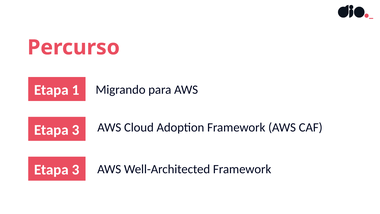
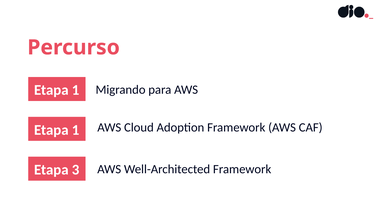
3 at (76, 130): 3 -> 1
